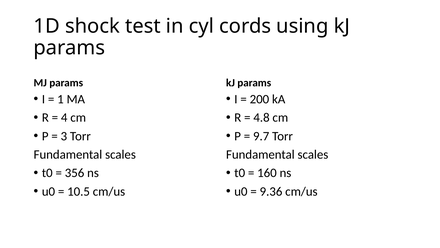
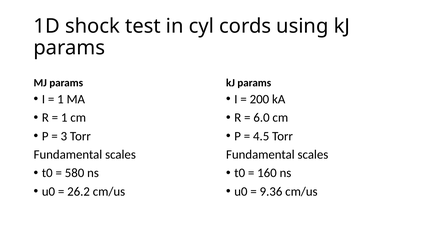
4 at (64, 117): 4 -> 1
4.8: 4.8 -> 6.0
9.7: 9.7 -> 4.5
356: 356 -> 580
10.5: 10.5 -> 26.2
